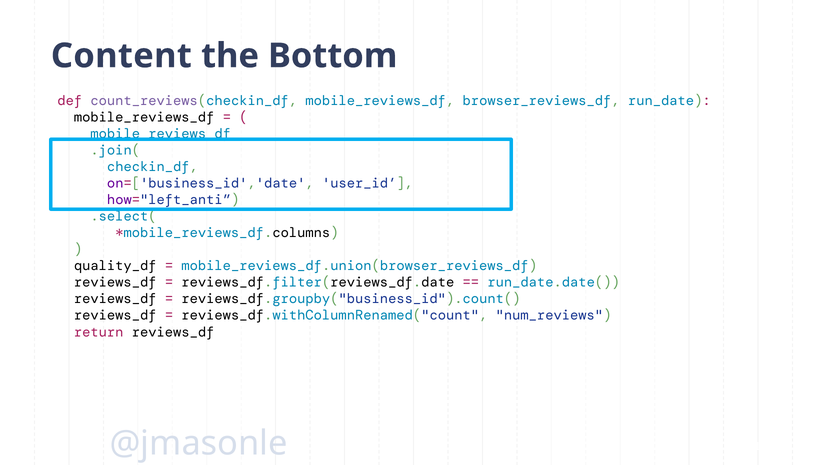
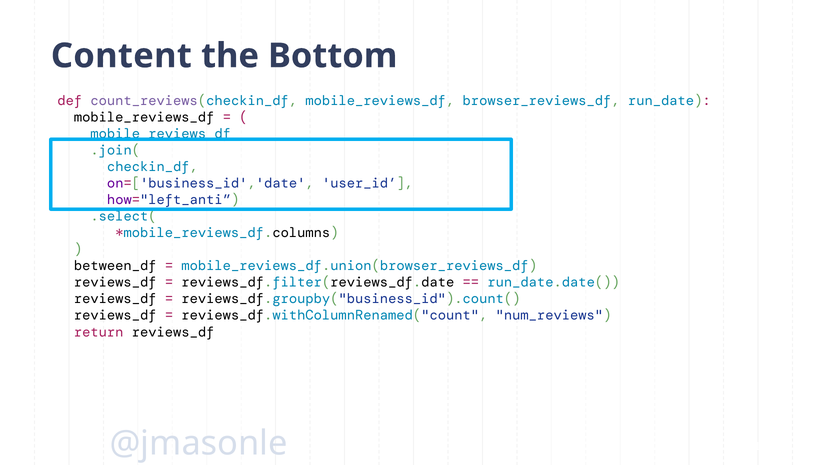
quality_df: quality_df -> between_df
